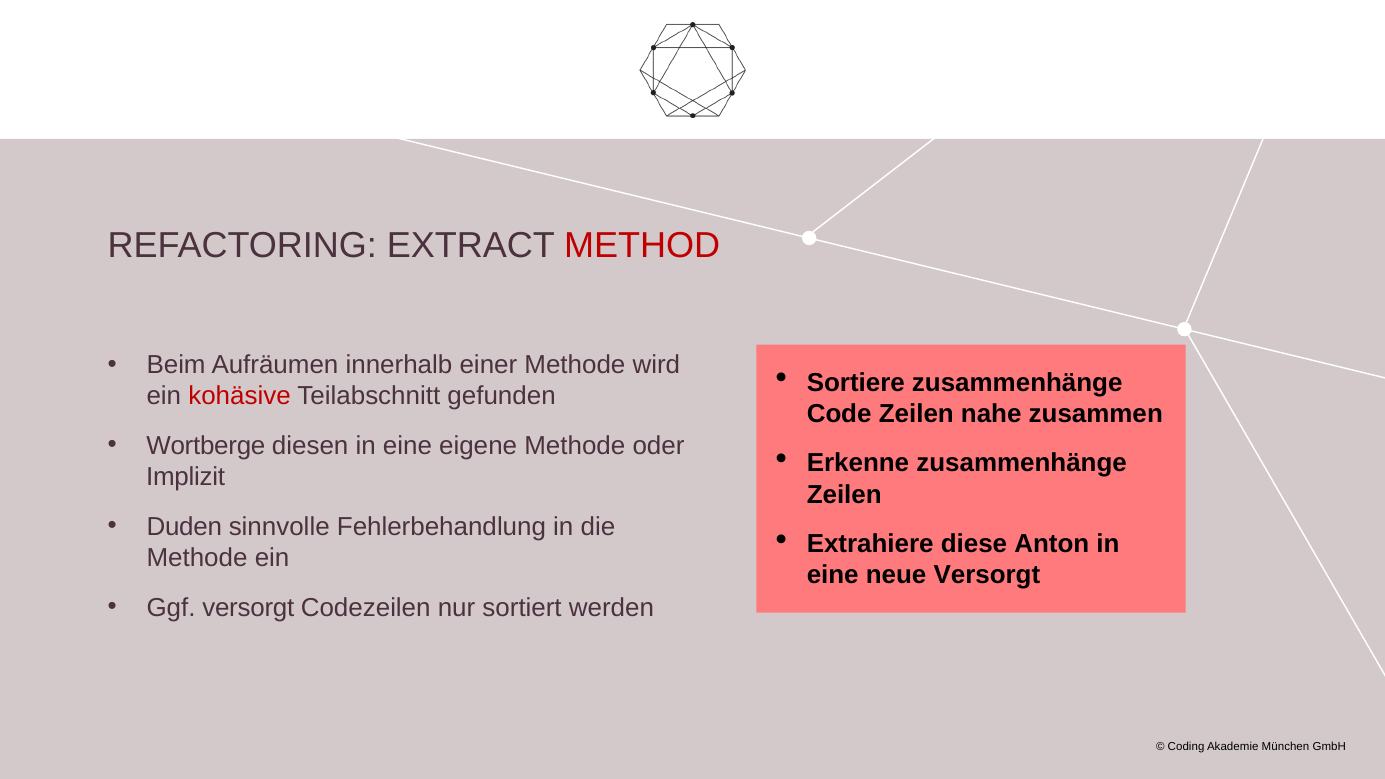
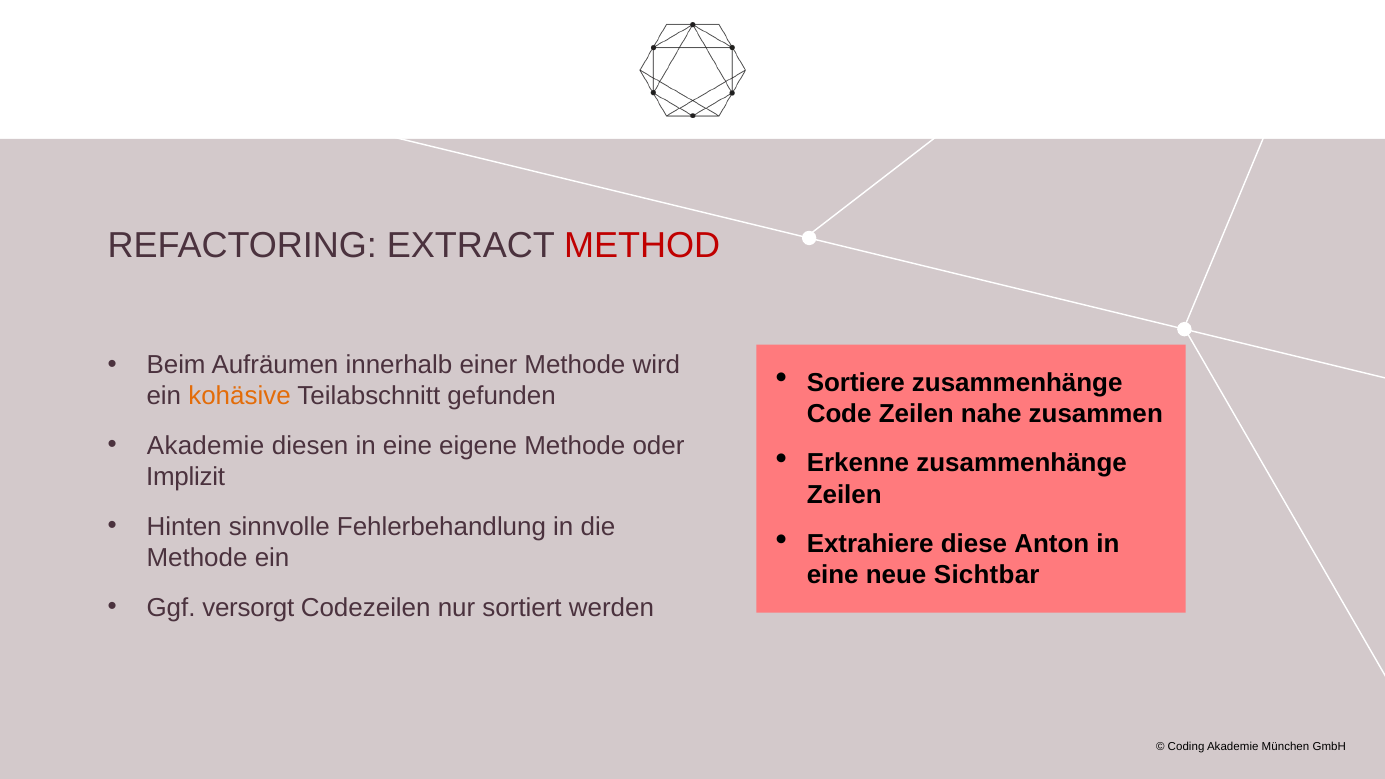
kohäsive colour: red -> orange
Wortberge at (206, 446): Wortberge -> Akademie
Duden: Duden -> Hinten
neue Versorgt: Versorgt -> Sichtbar
